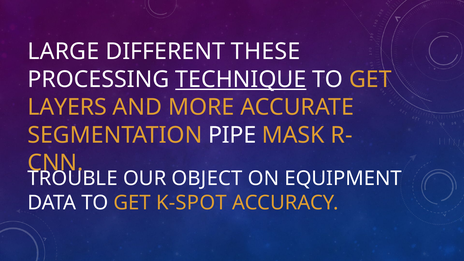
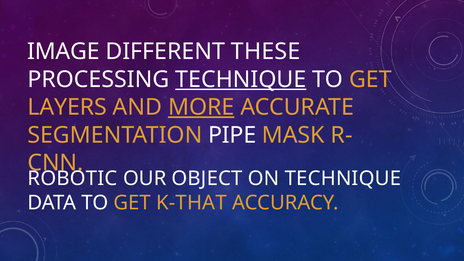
LARGE: LARGE -> IMAGE
MORE underline: none -> present
TROUBLE: TROUBLE -> ROBOTIC
ON EQUIPMENT: EQUIPMENT -> TECHNIQUE
K-SPOT: K-SPOT -> K-THAT
